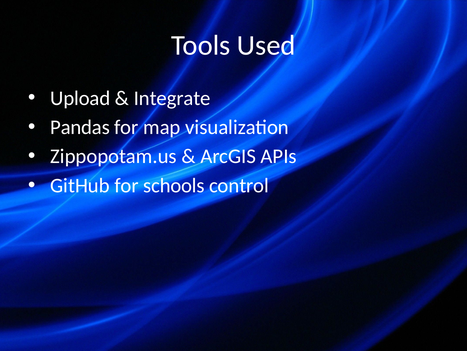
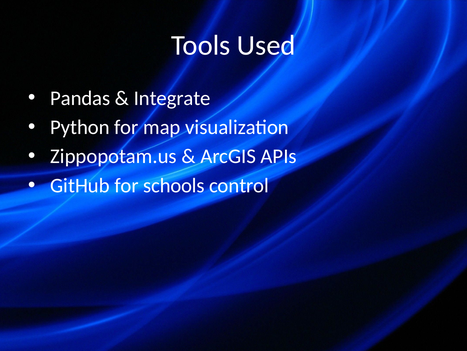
Upload: Upload -> Pandas
Pandas: Pandas -> Python
